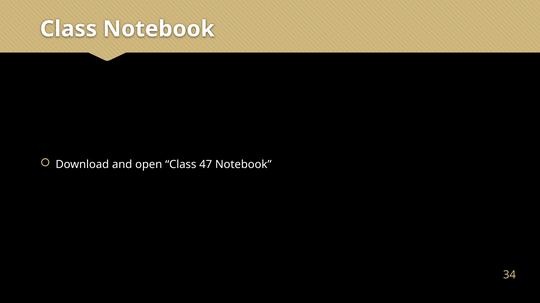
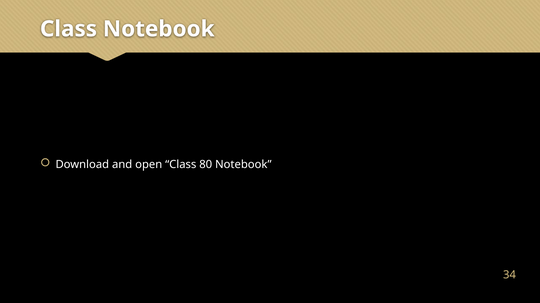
47: 47 -> 80
